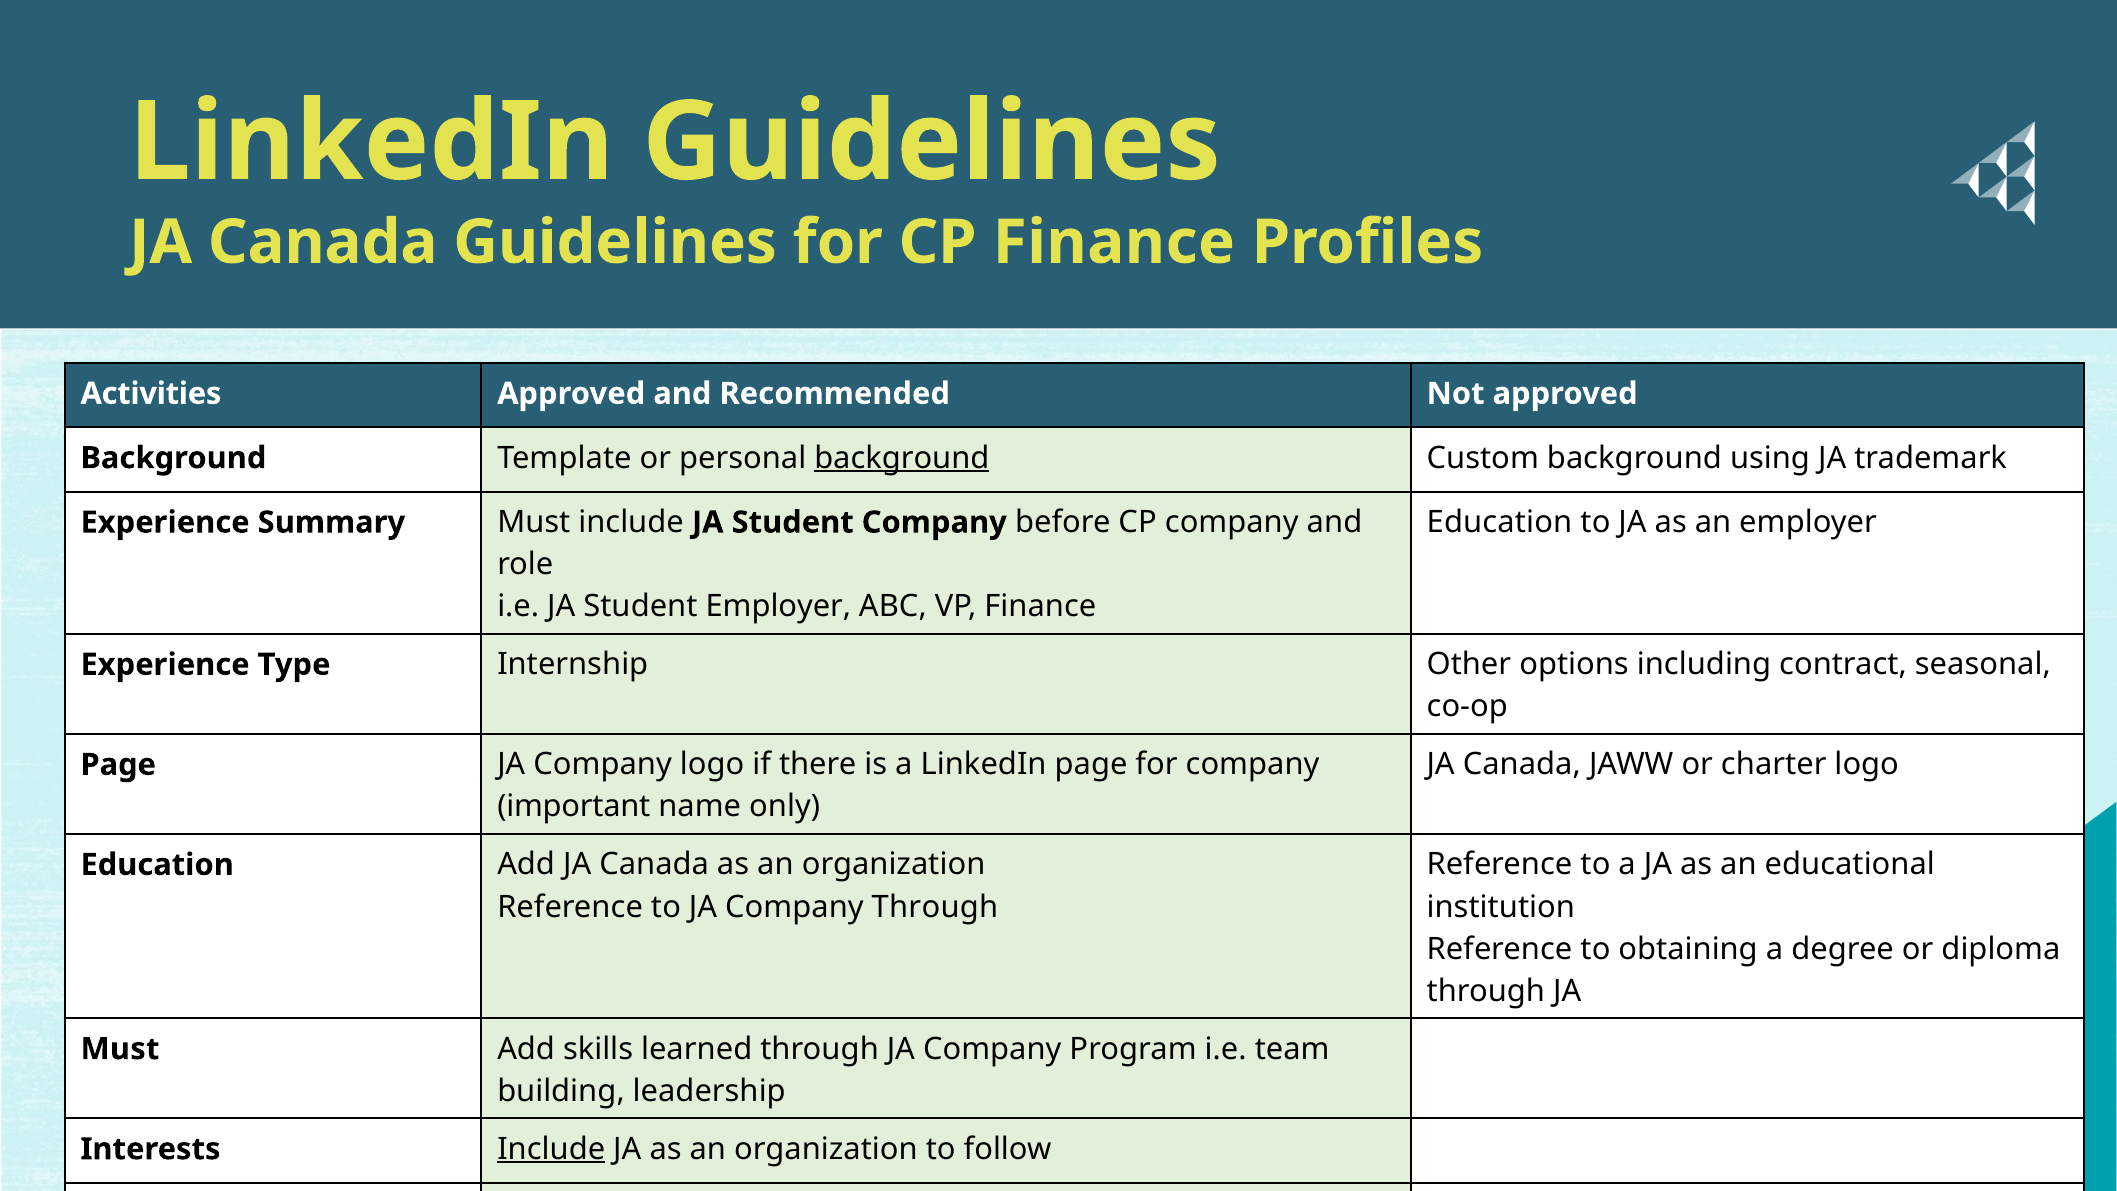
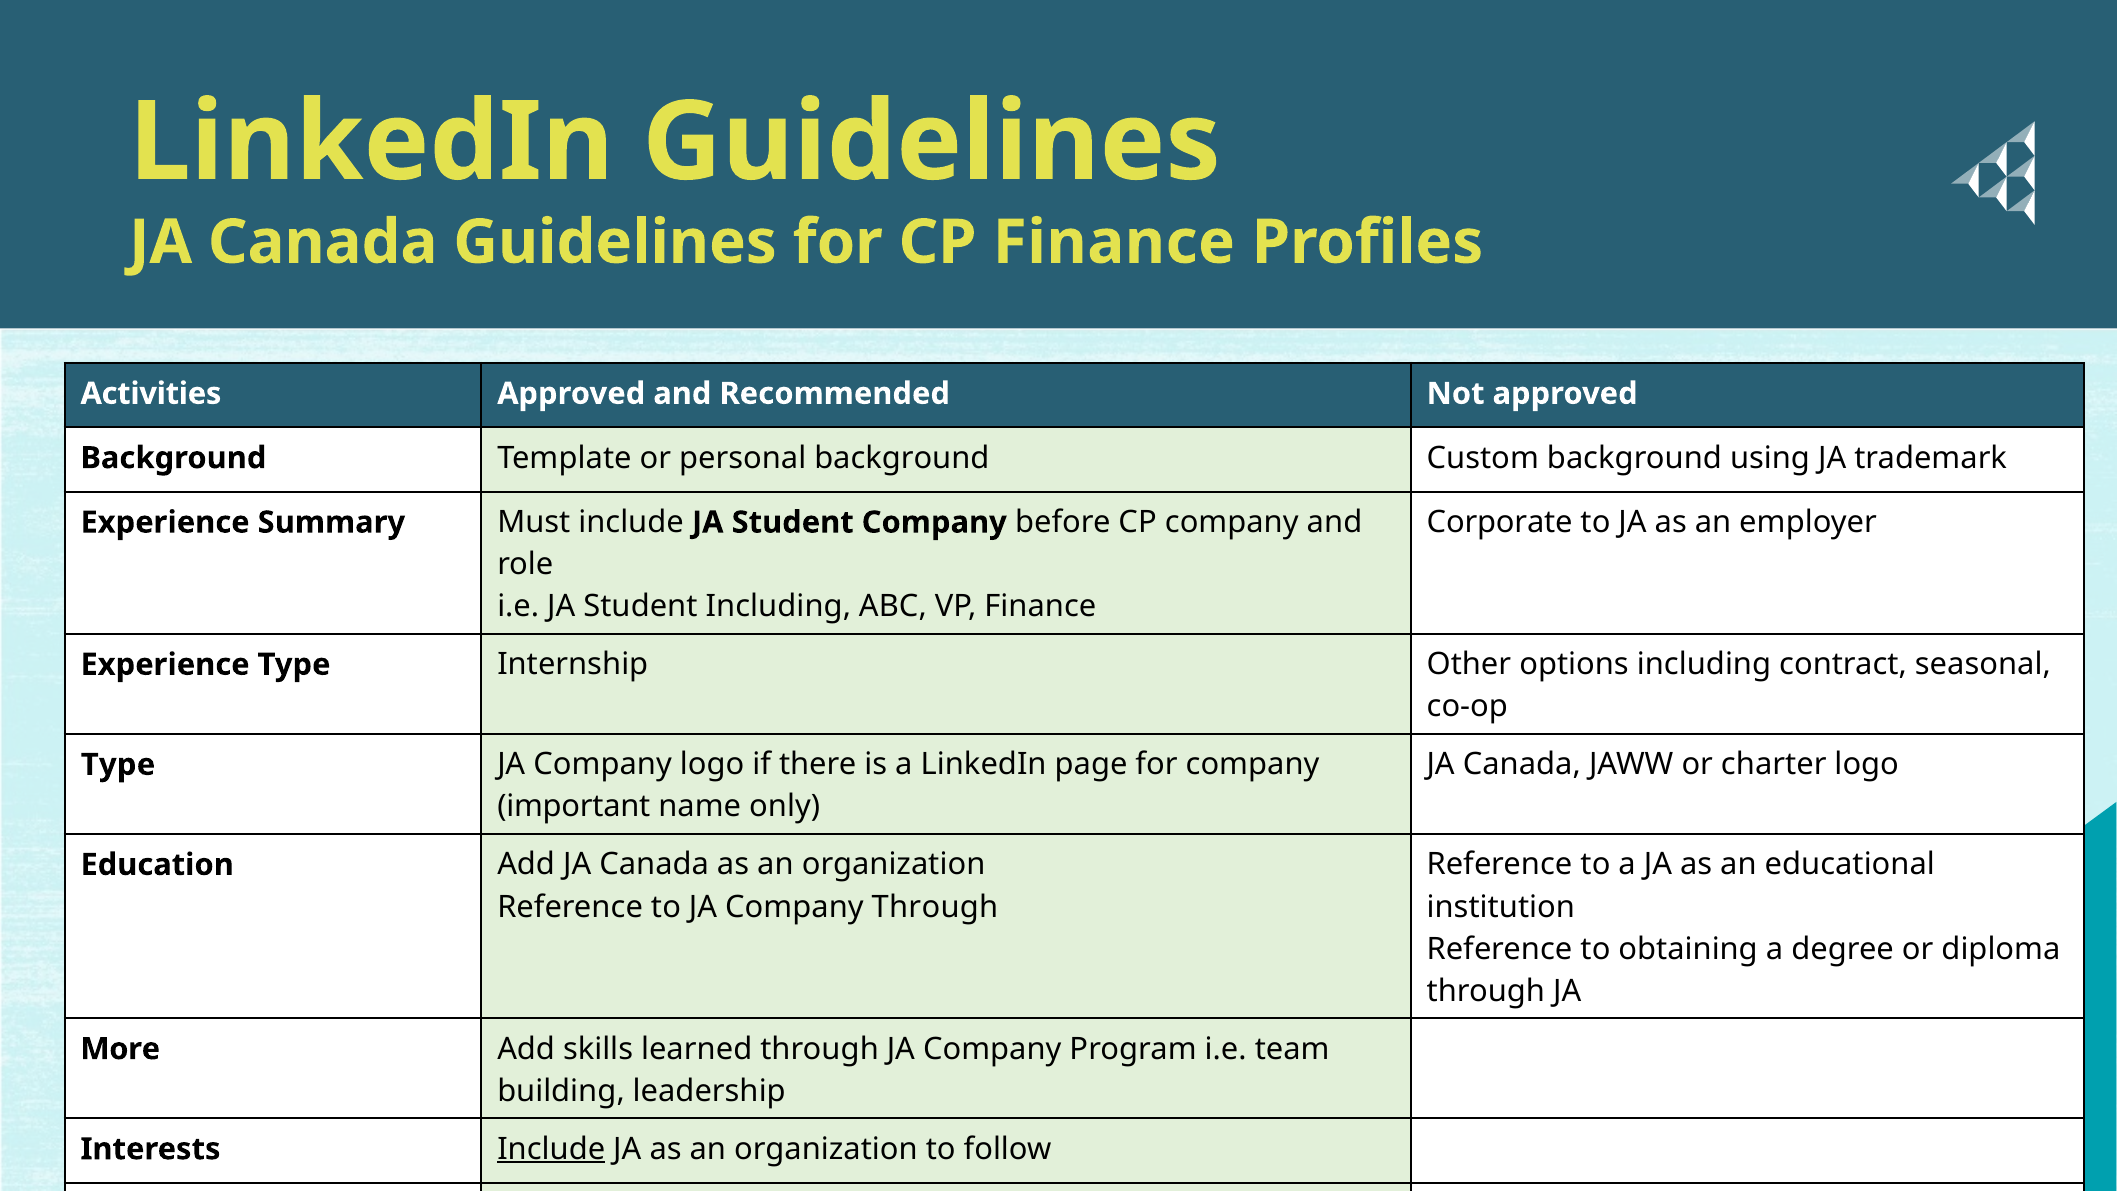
background at (902, 458) underline: present -> none
Education at (1499, 522): Education -> Corporate
Student Employer: Employer -> Including
Page at (118, 765): Page -> Type
Must at (120, 1049): Must -> More
